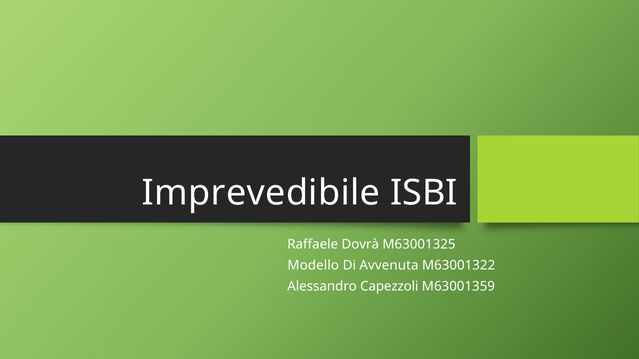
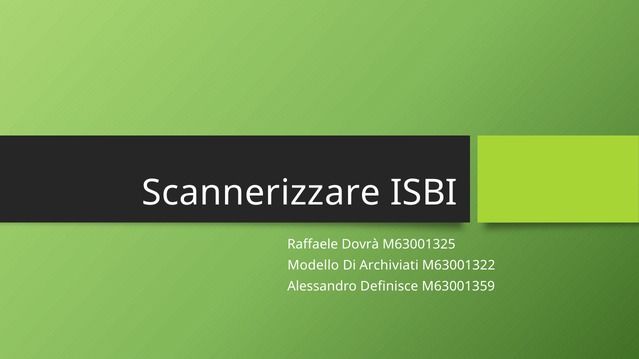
Imprevedibile: Imprevedibile -> Scannerizzare
Avvenuta: Avvenuta -> Archiviati
Capezzoli: Capezzoli -> Definisce
